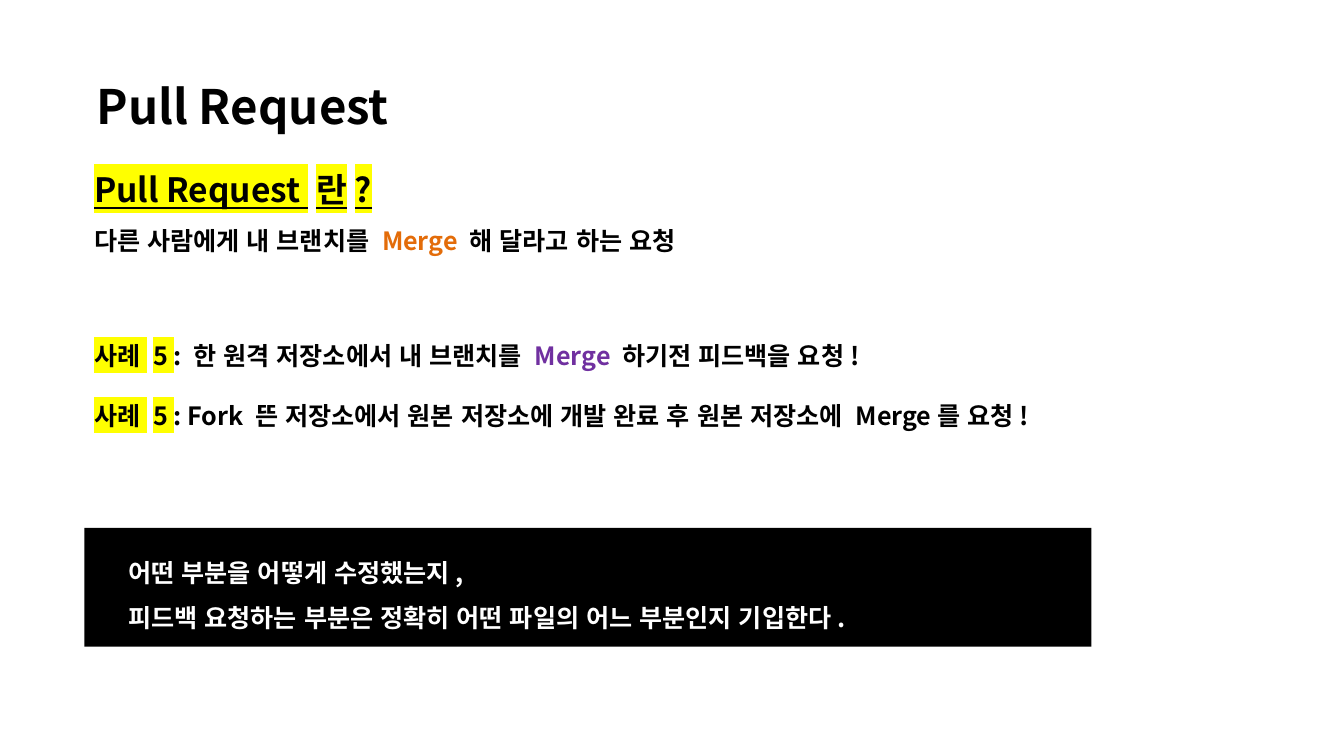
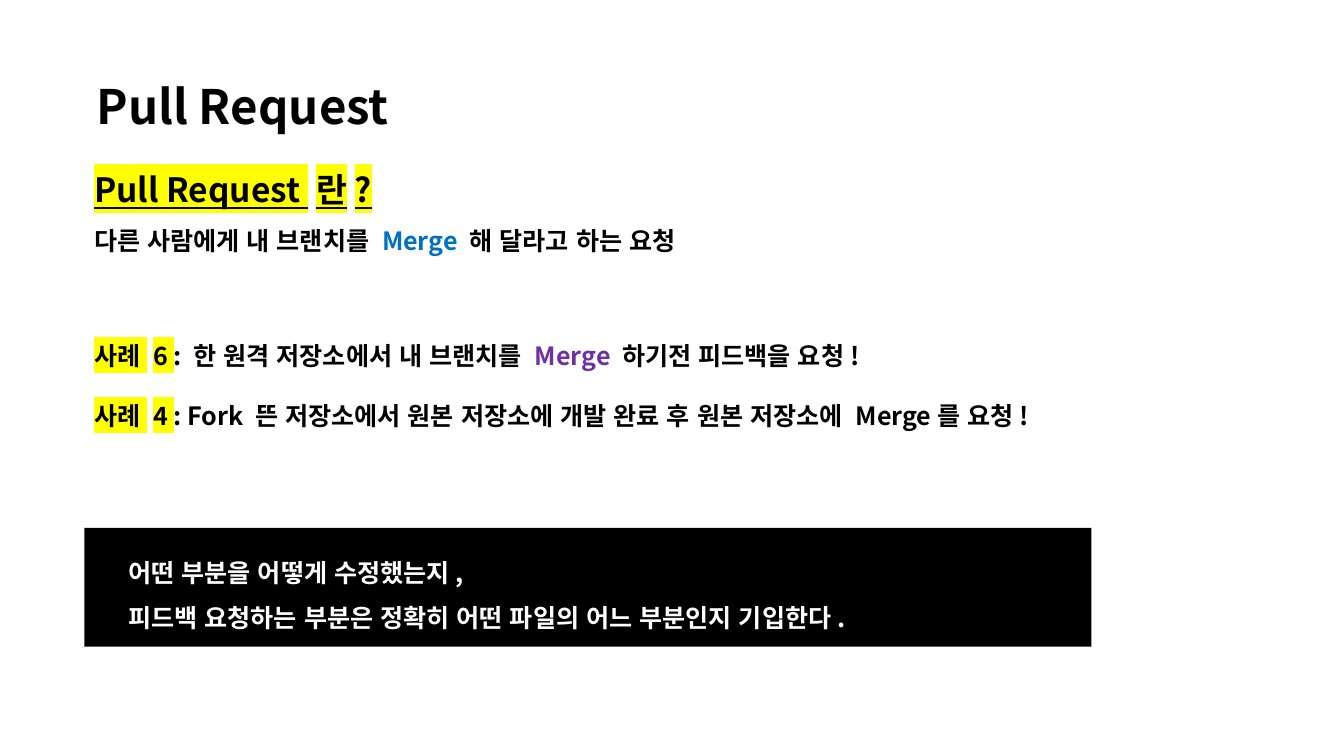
Merge at (420, 243) colour: orange -> blue
5 at (161, 358): 5 -> 6
5 at (161, 418): 5 -> 4
